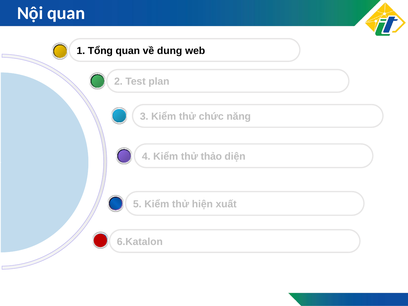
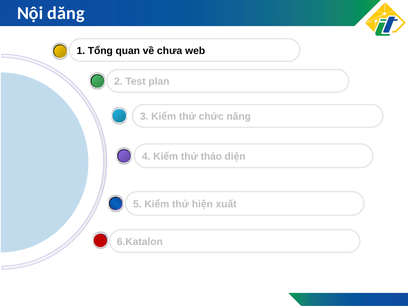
Nội quan: quan -> dăng
dung: dung -> chưa
